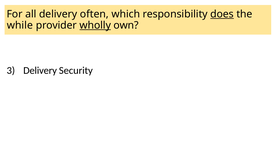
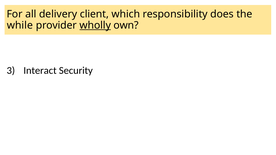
often: often -> client
does underline: present -> none
Delivery at (40, 71): Delivery -> Interact
